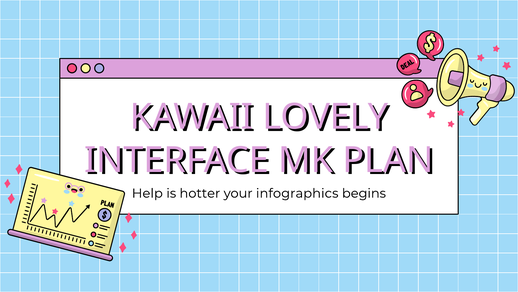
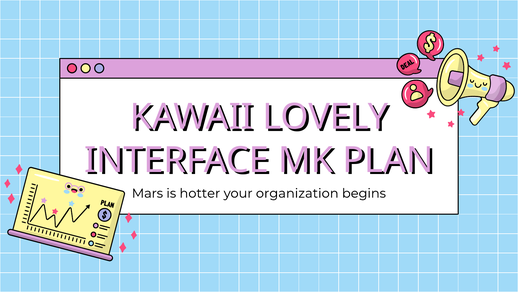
Help: Help -> Mars
infographics: infographics -> organization
